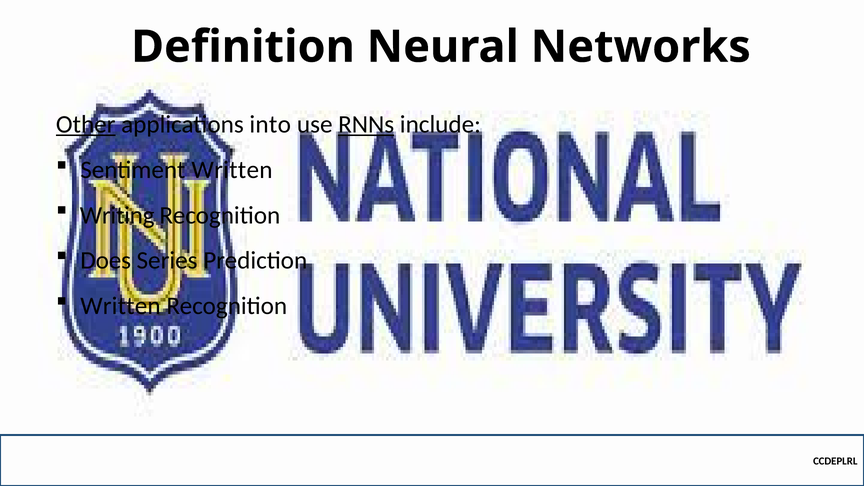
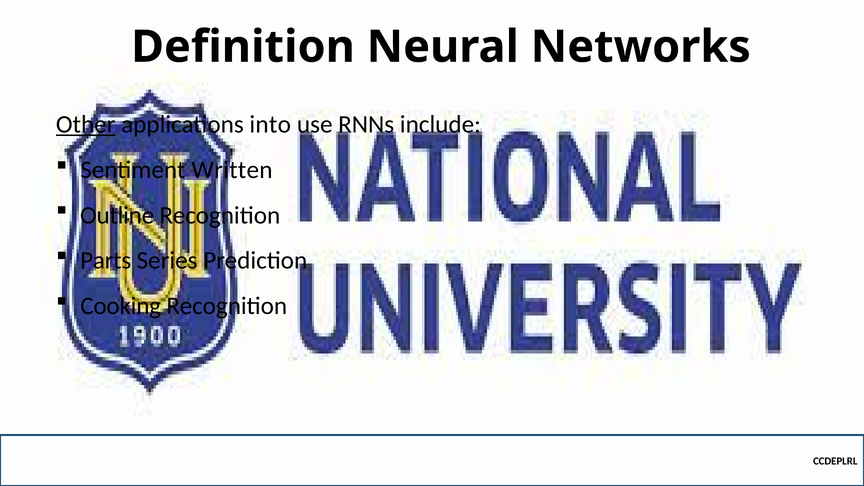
RNNs underline: present -> none
Writing: Writing -> Outline
Does: Does -> Parts
Written at (120, 306): Written -> Cooking
